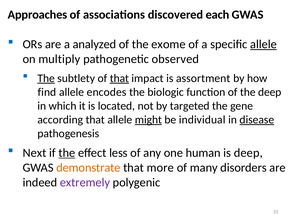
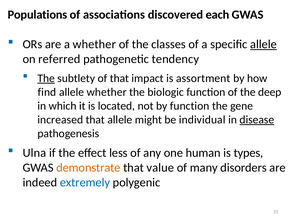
Approaches: Approaches -> Populations
a analyzed: analyzed -> whether
exome: exome -> classes
multiply: multiply -> referred
observed: observed -> tendency
that at (119, 78) underline: present -> none
allele encodes: encodes -> whether
by targeted: targeted -> function
according: according -> increased
might underline: present -> none
Next: Next -> Ulna
the at (67, 153) underline: present -> none
is deep: deep -> types
more: more -> value
extremely colour: purple -> blue
